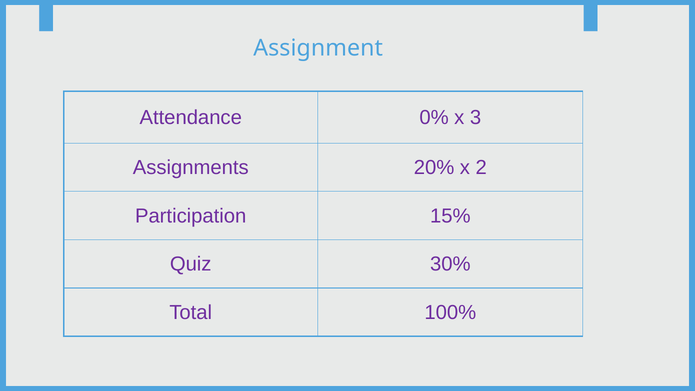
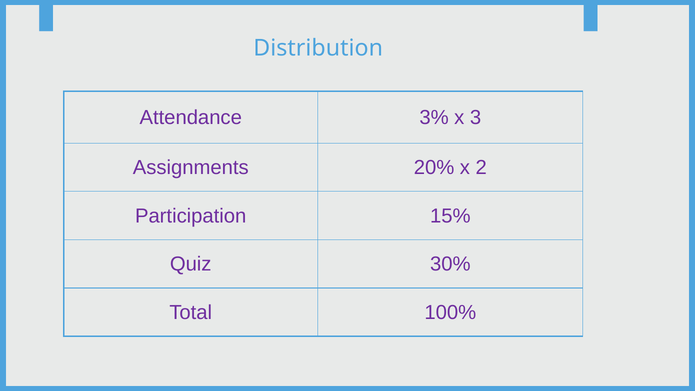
Assignment: Assignment -> Distribution
0%: 0% -> 3%
